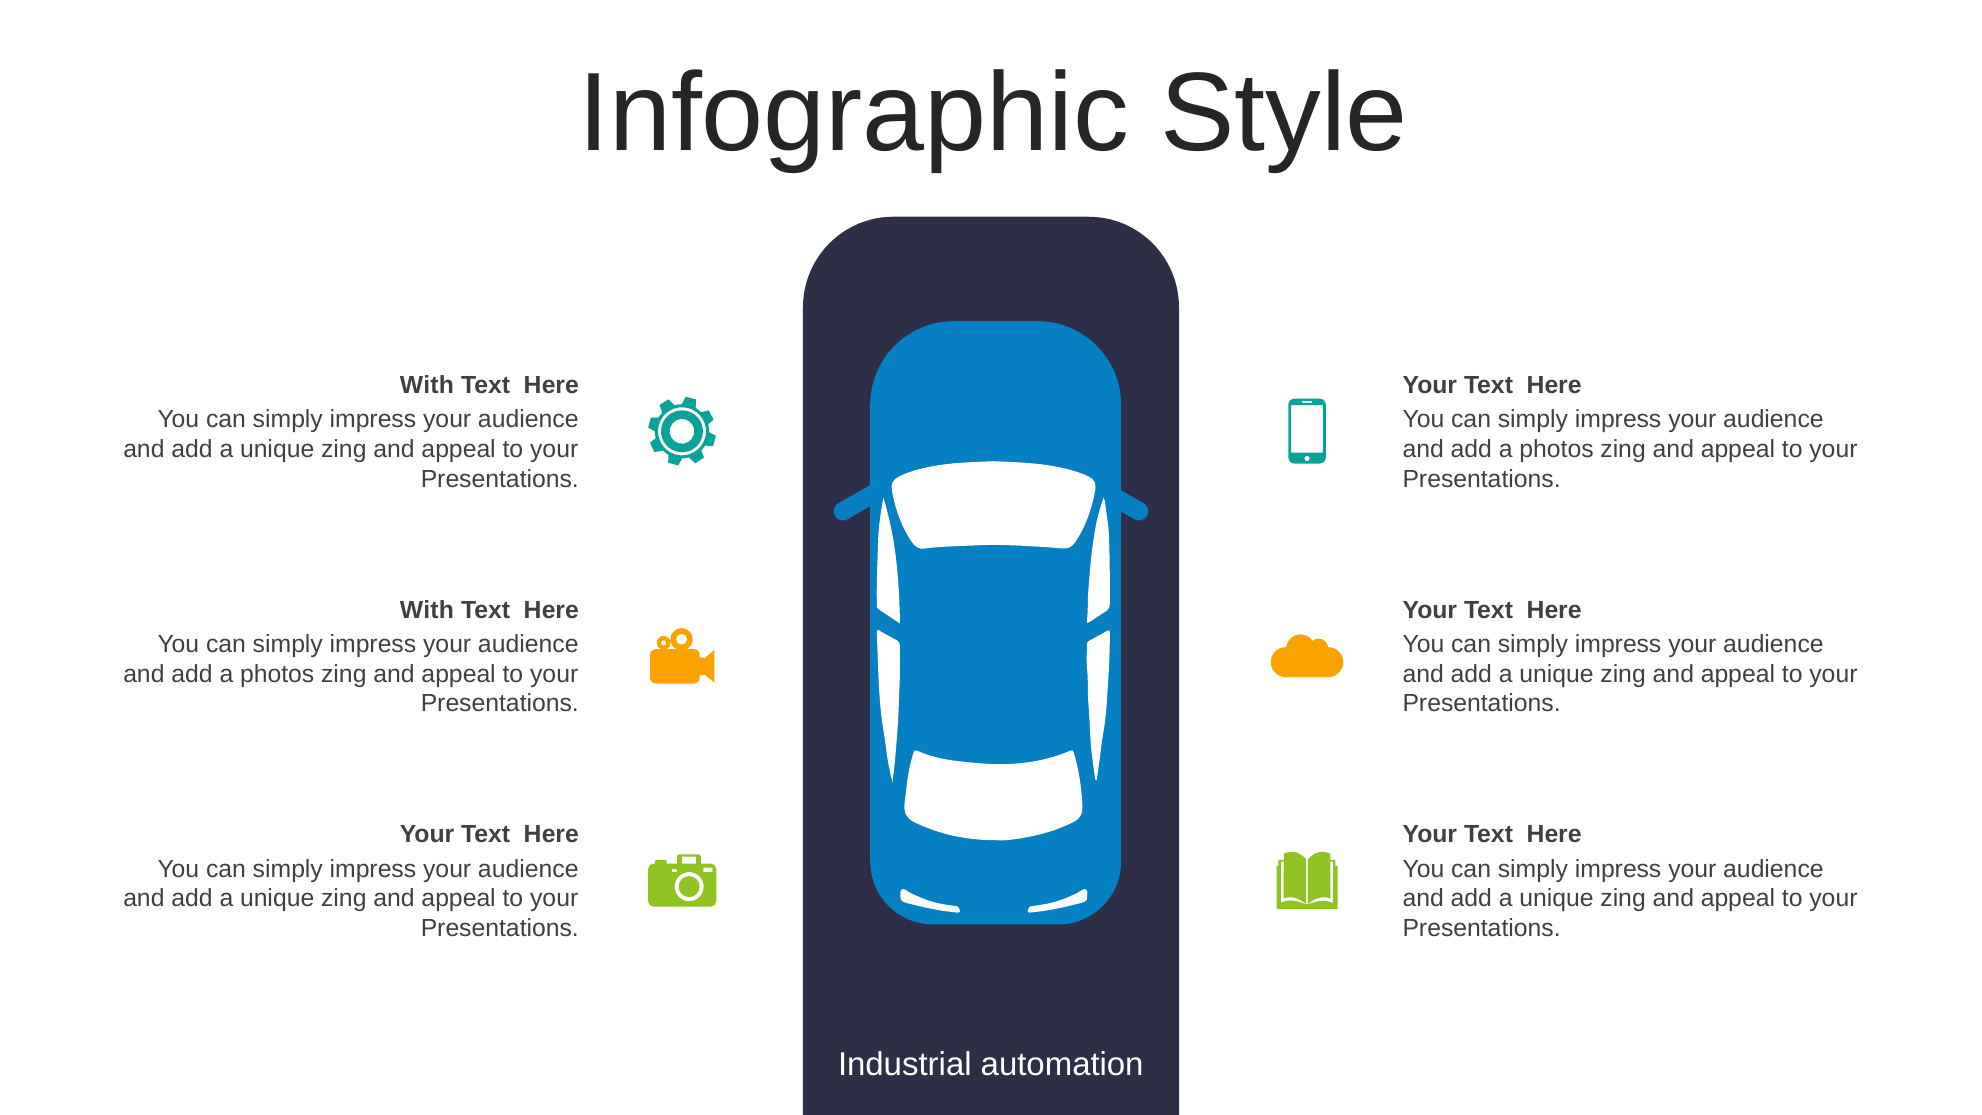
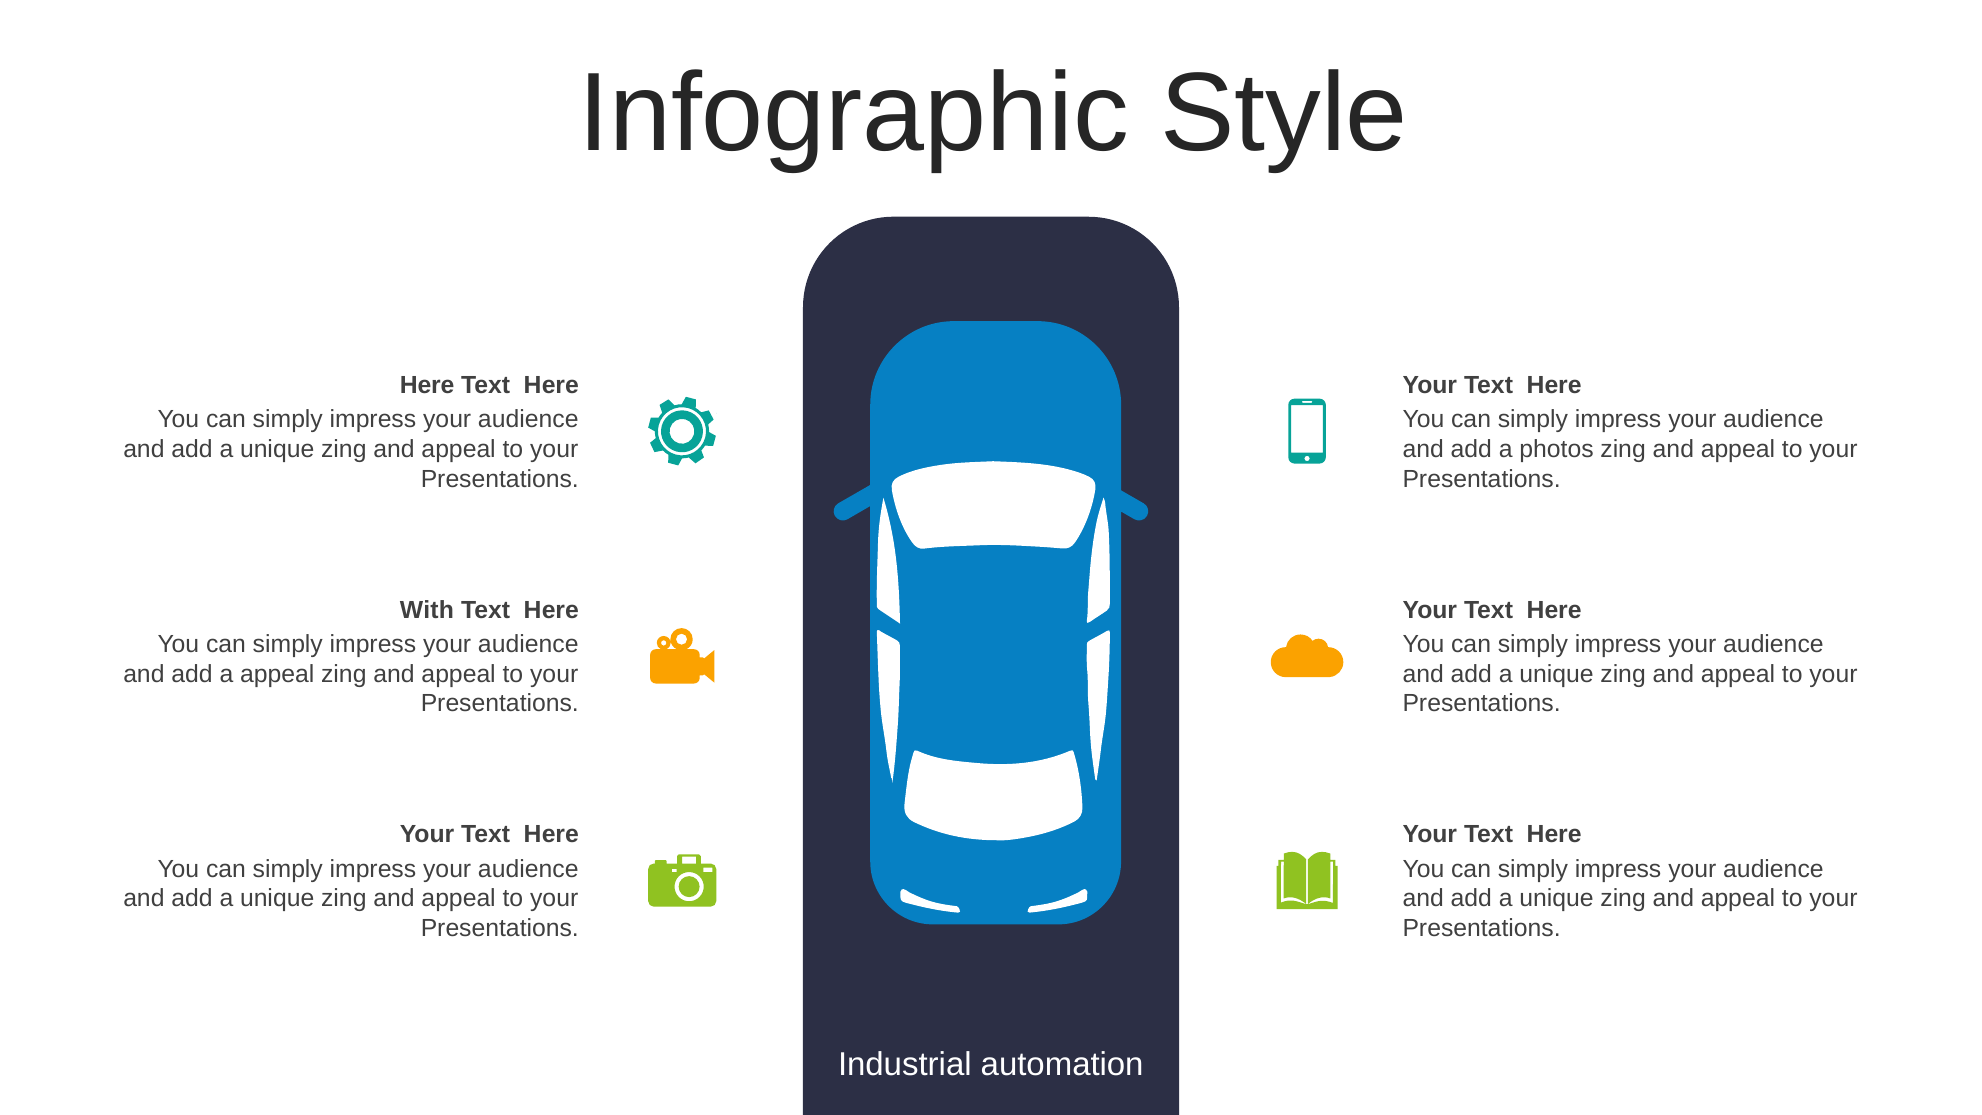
With at (427, 385): With -> Here
photos at (277, 674): photos -> appeal
